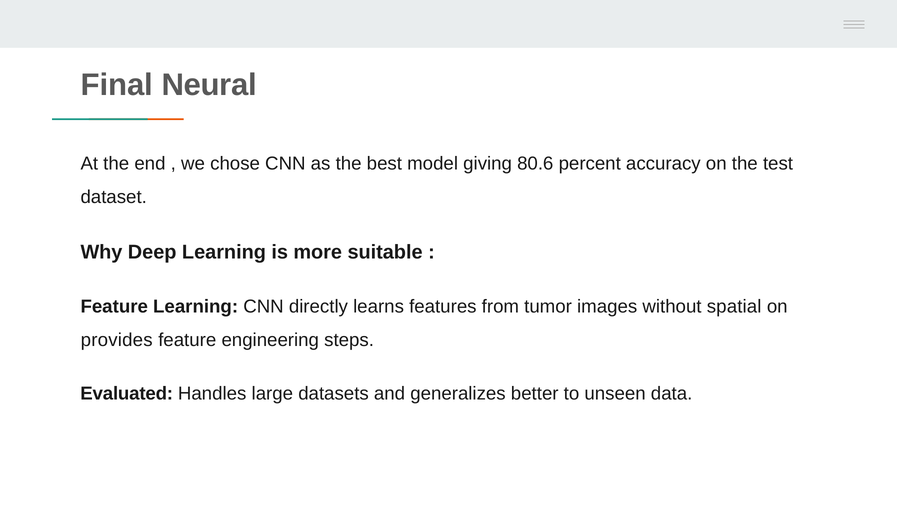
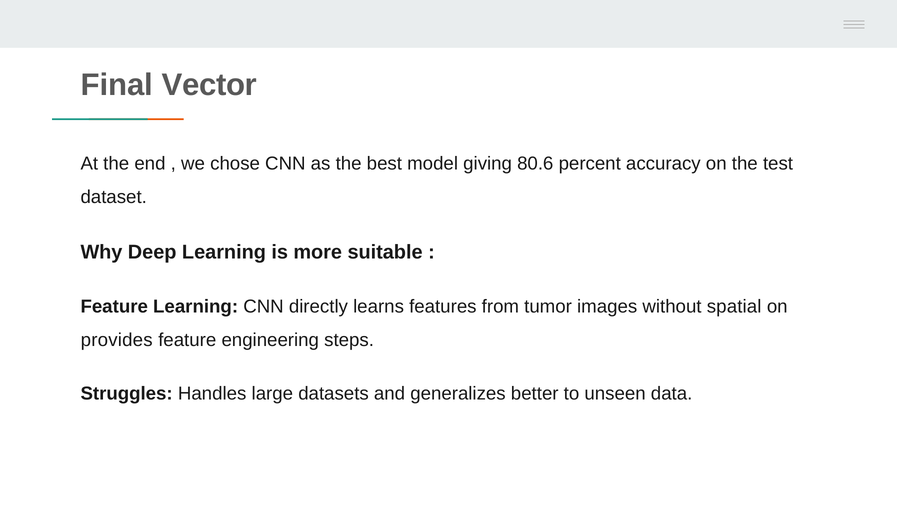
Neural: Neural -> Vector
Evaluated: Evaluated -> Struggles
